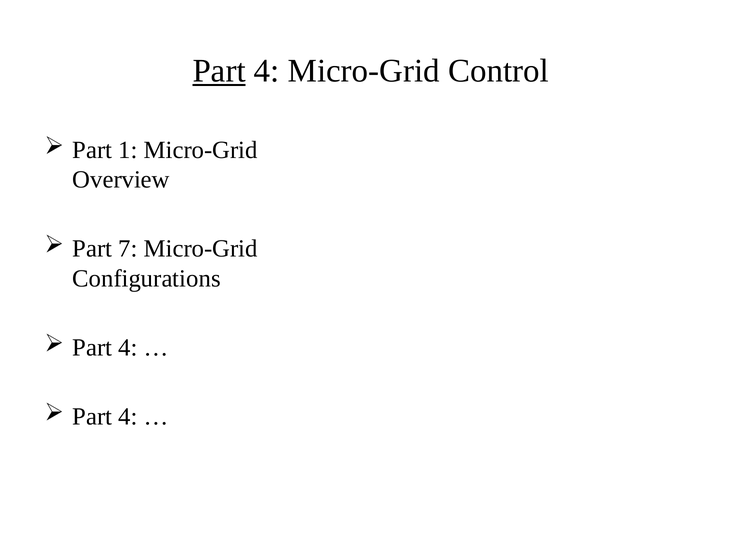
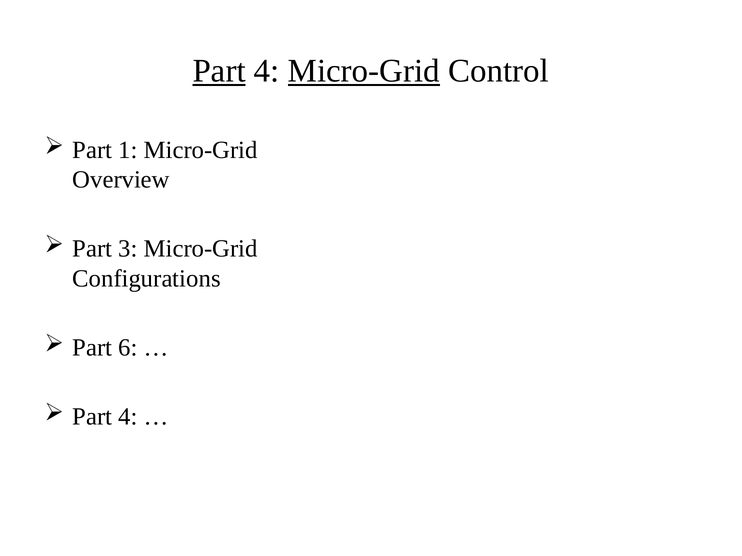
Micro-Grid at (364, 71) underline: none -> present
7: 7 -> 3
4 at (128, 348): 4 -> 6
